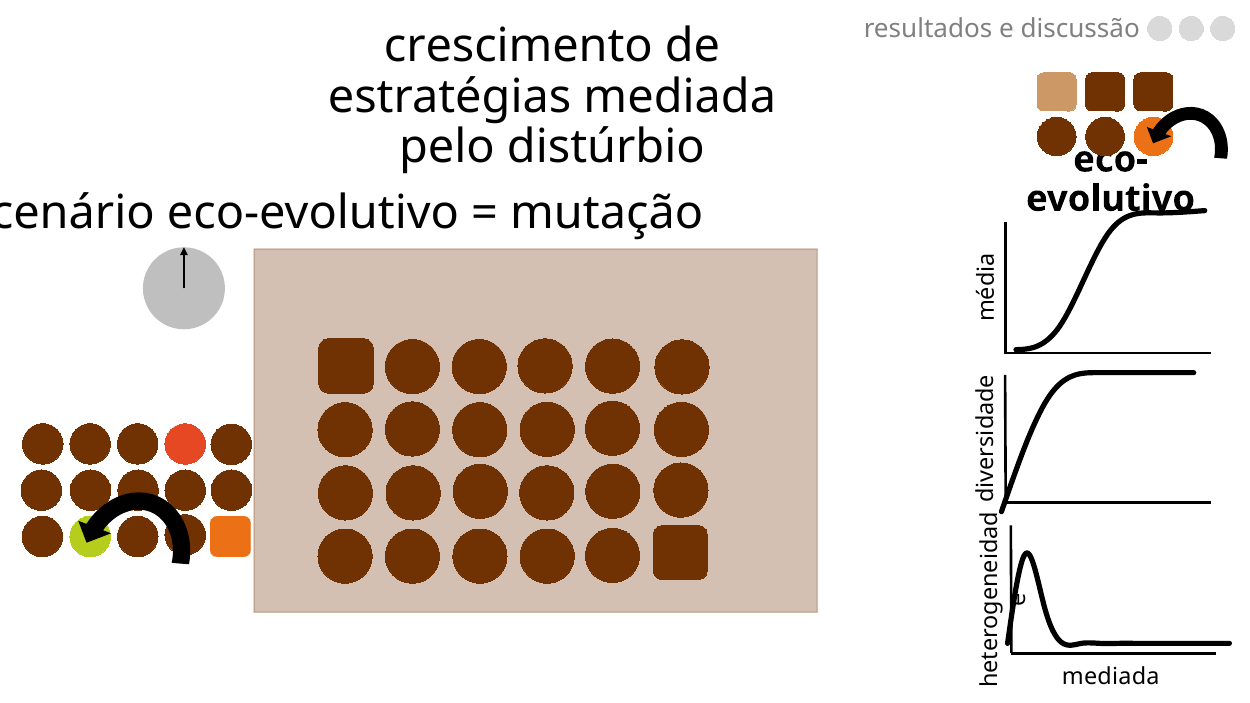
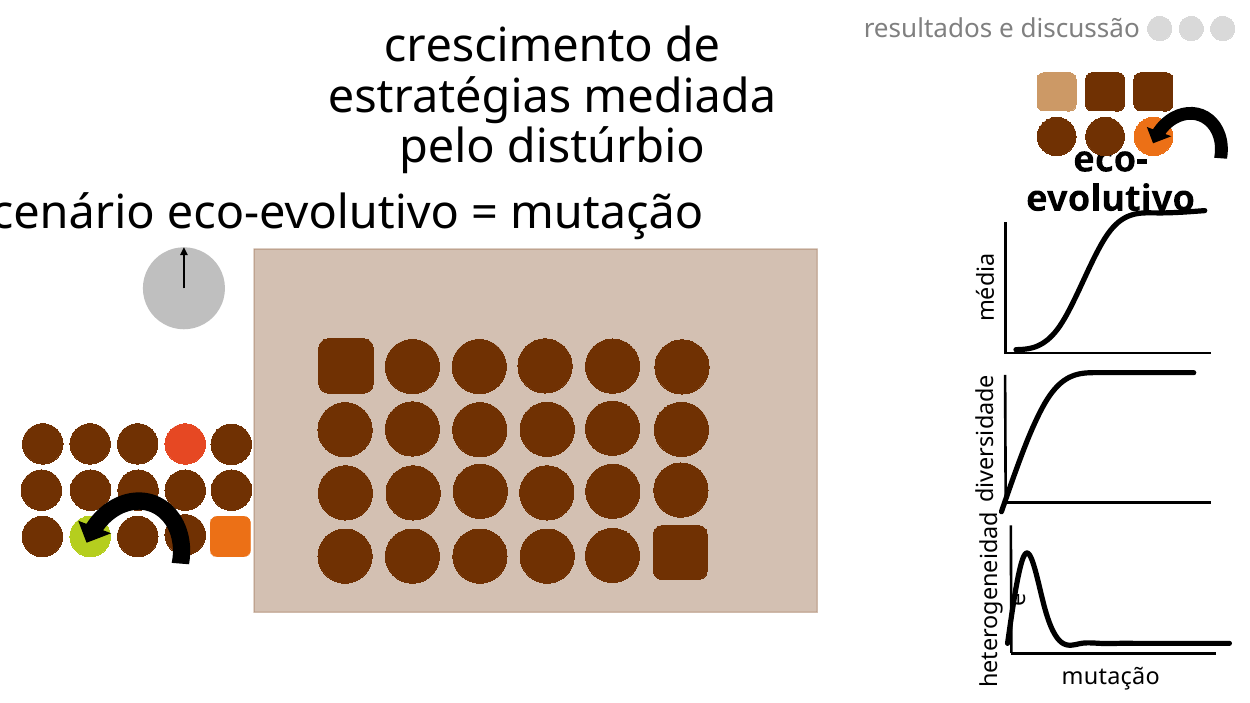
mediada at (1111, 677): mediada -> mutação
